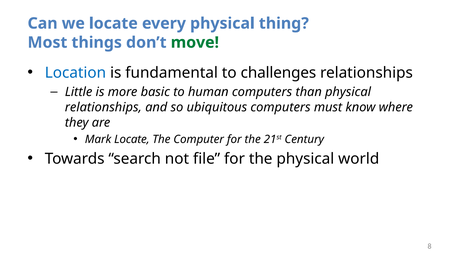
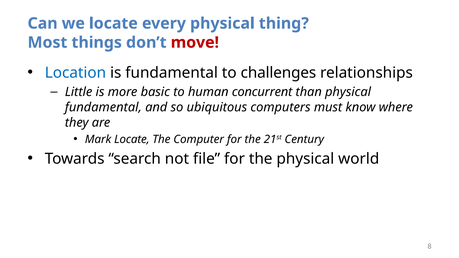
move colour: green -> red
human computers: computers -> concurrent
relationships at (103, 107): relationships -> fundamental
